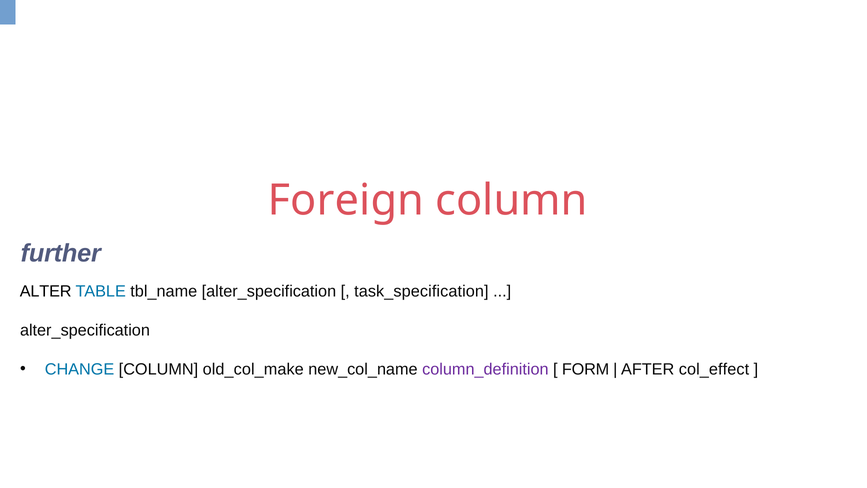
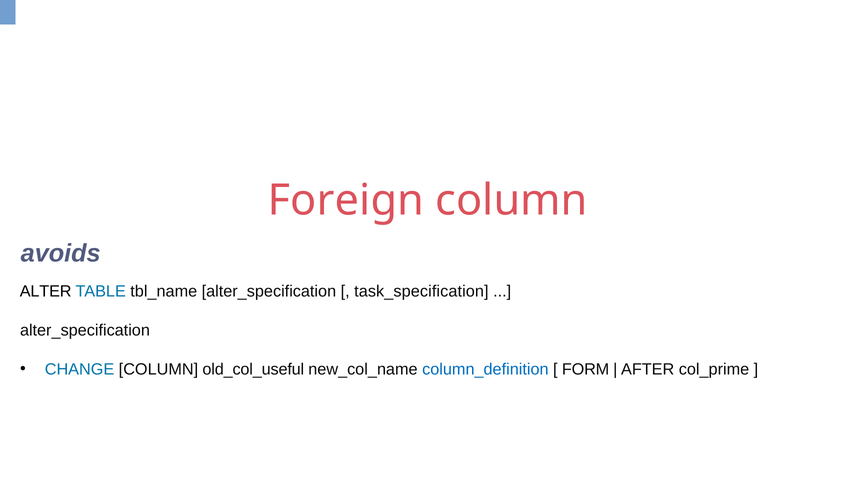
further: further -> avoids
old_col_make: old_col_make -> old_col_useful
column_definition colour: purple -> blue
col_effect: col_effect -> col_prime
